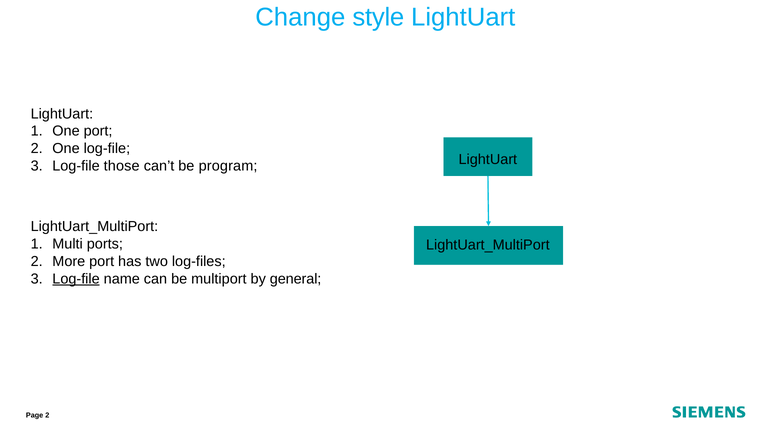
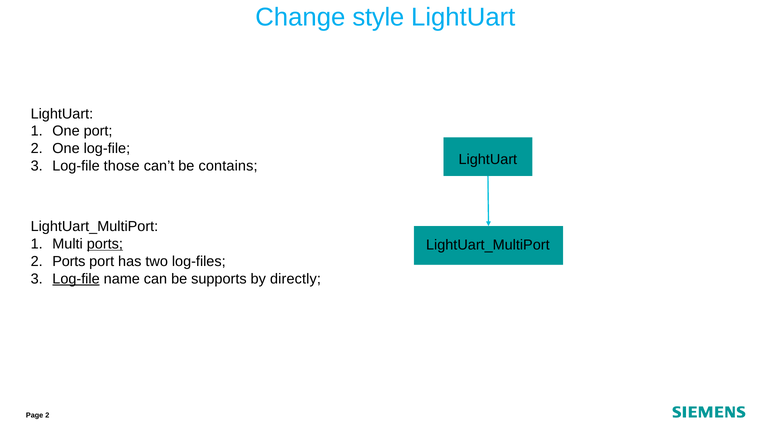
program: program -> contains
ports at (105, 244) underline: none -> present
2 More: More -> Ports
multiport: multiport -> supports
general: general -> directly
